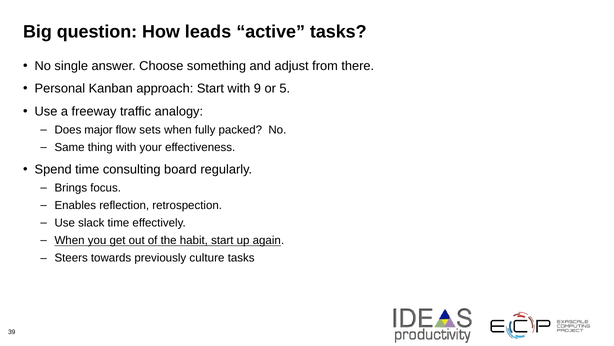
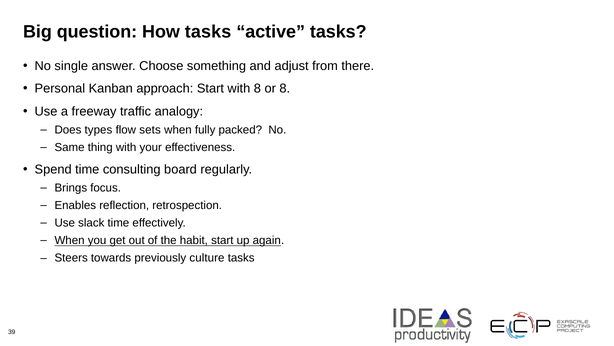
How leads: leads -> tasks
with 9: 9 -> 8
or 5: 5 -> 8
major: major -> types
